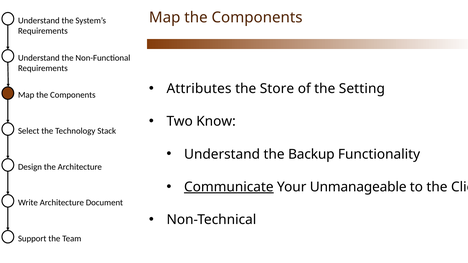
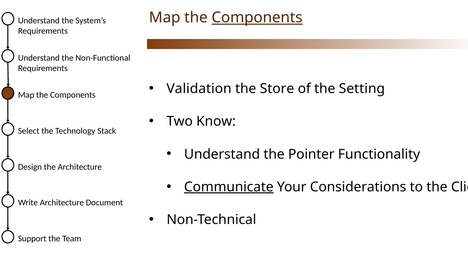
Components at (257, 18) underline: none -> present
Attributes: Attributes -> Validation
Backup: Backup -> Pointer
Unmanageable: Unmanageable -> Considerations
